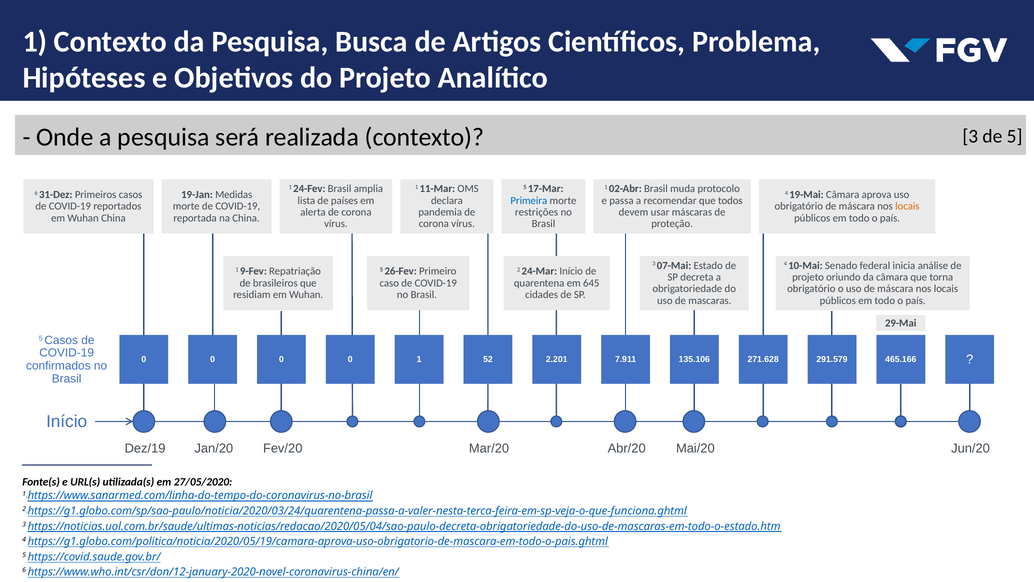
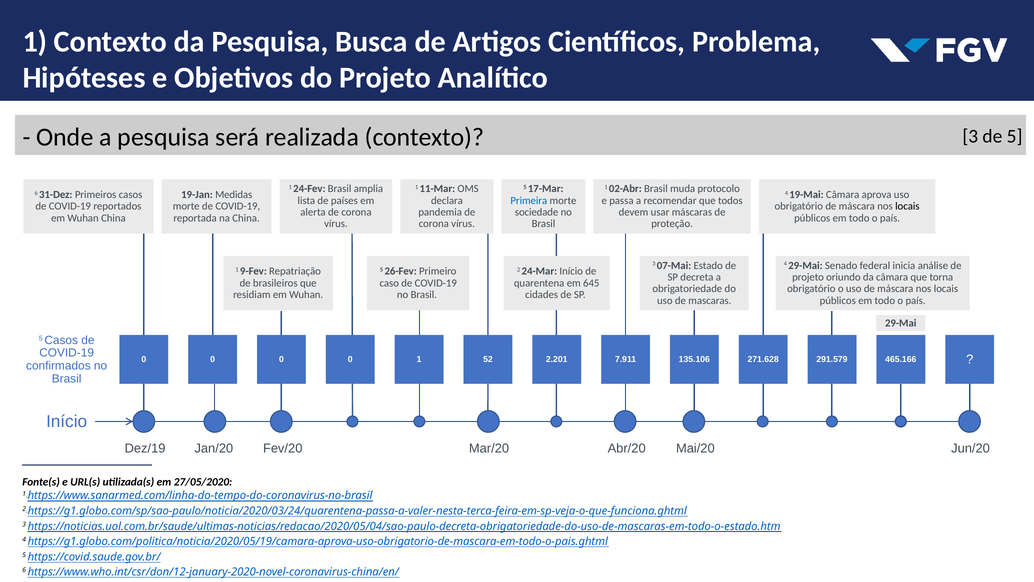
locais at (907, 206) colour: orange -> black
restrições: restrições -> sociedade
4 10-Mai: 10-Mai -> 29-Mai
